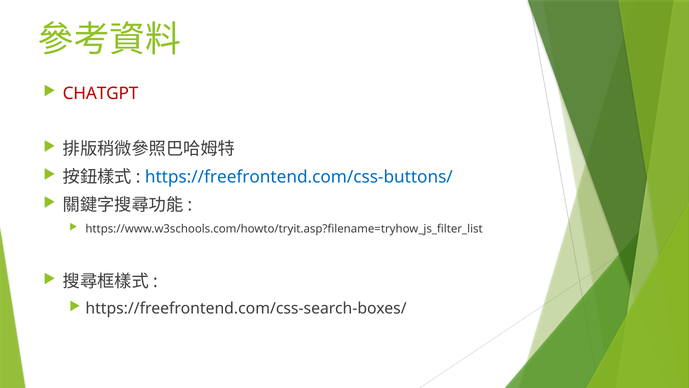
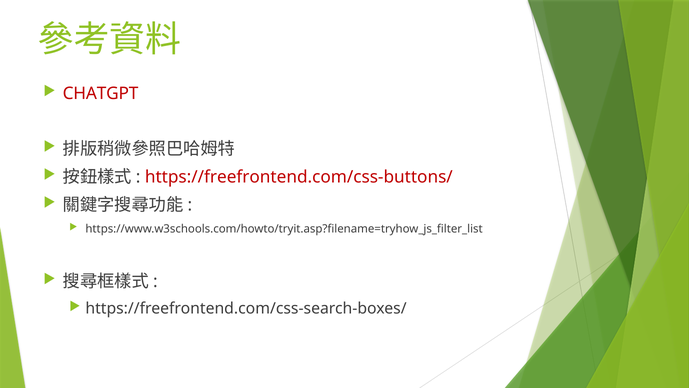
https://freefrontend.com/css-buttons/ colour: blue -> red
